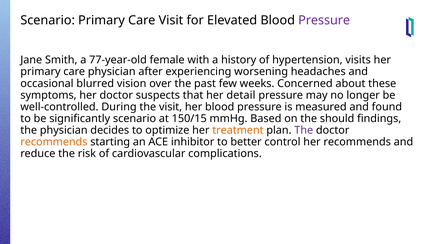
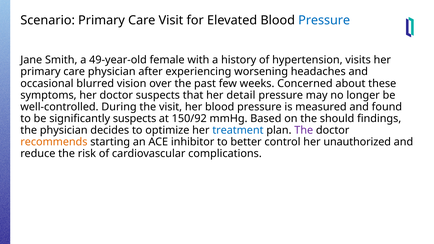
Pressure at (324, 20) colour: purple -> blue
77-year-old: 77-year-old -> 49-year-old
significantly scenario: scenario -> suspects
150/15: 150/15 -> 150/92
treatment colour: orange -> blue
her recommends: recommends -> unauthorized
